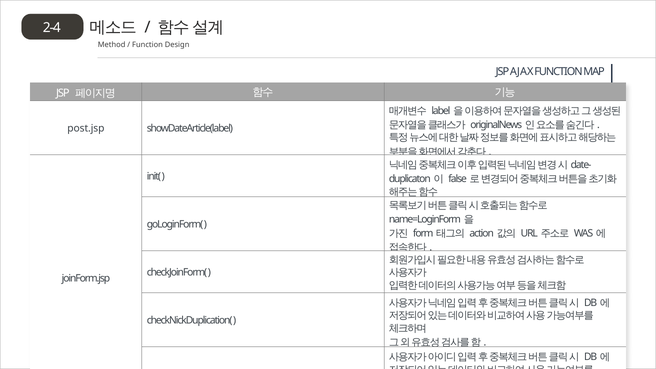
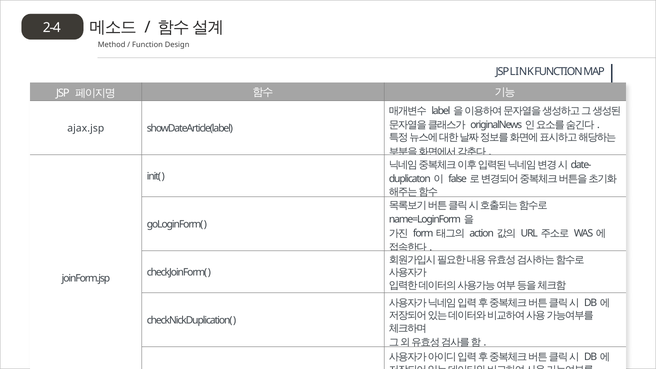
AJAX: AJAX -> LINK
post.jsp: post.jsp -> ajax.jsp
